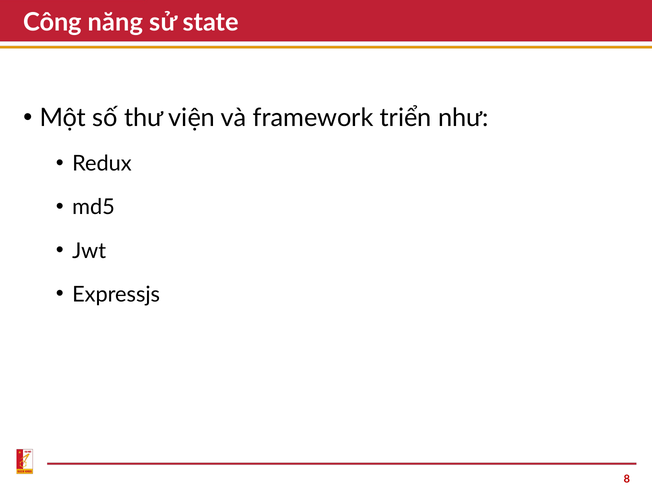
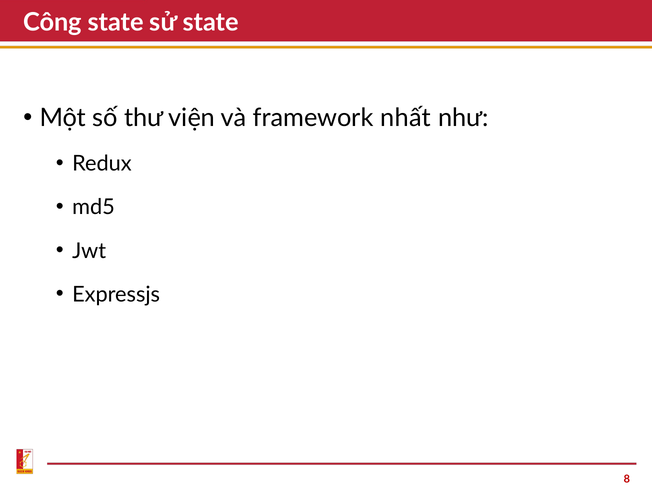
Công năng: năng -> state
triển: triển -> nhất
